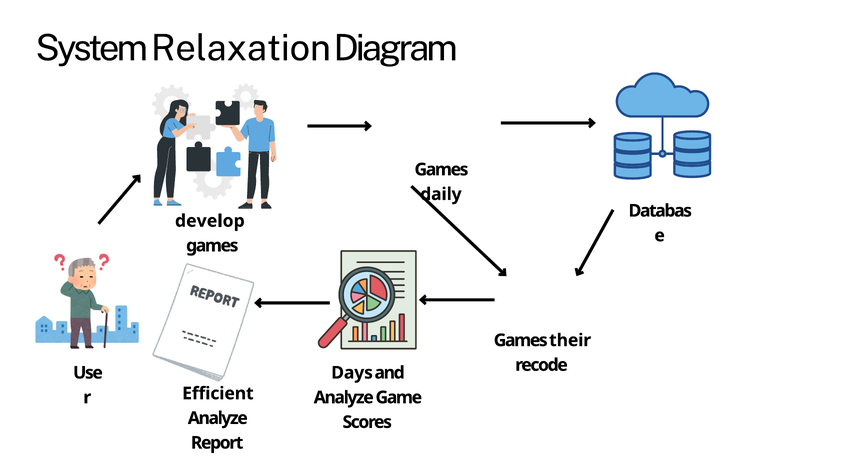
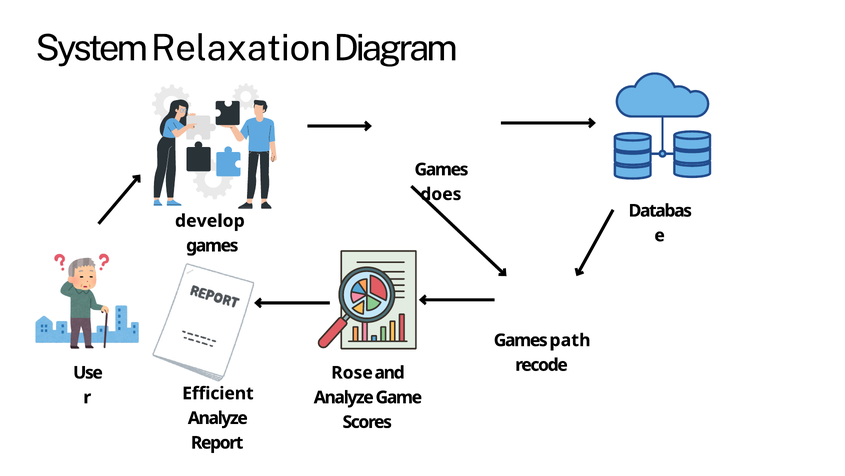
daily: daily -> does
their: their -> path
Days: Days -> Rose
